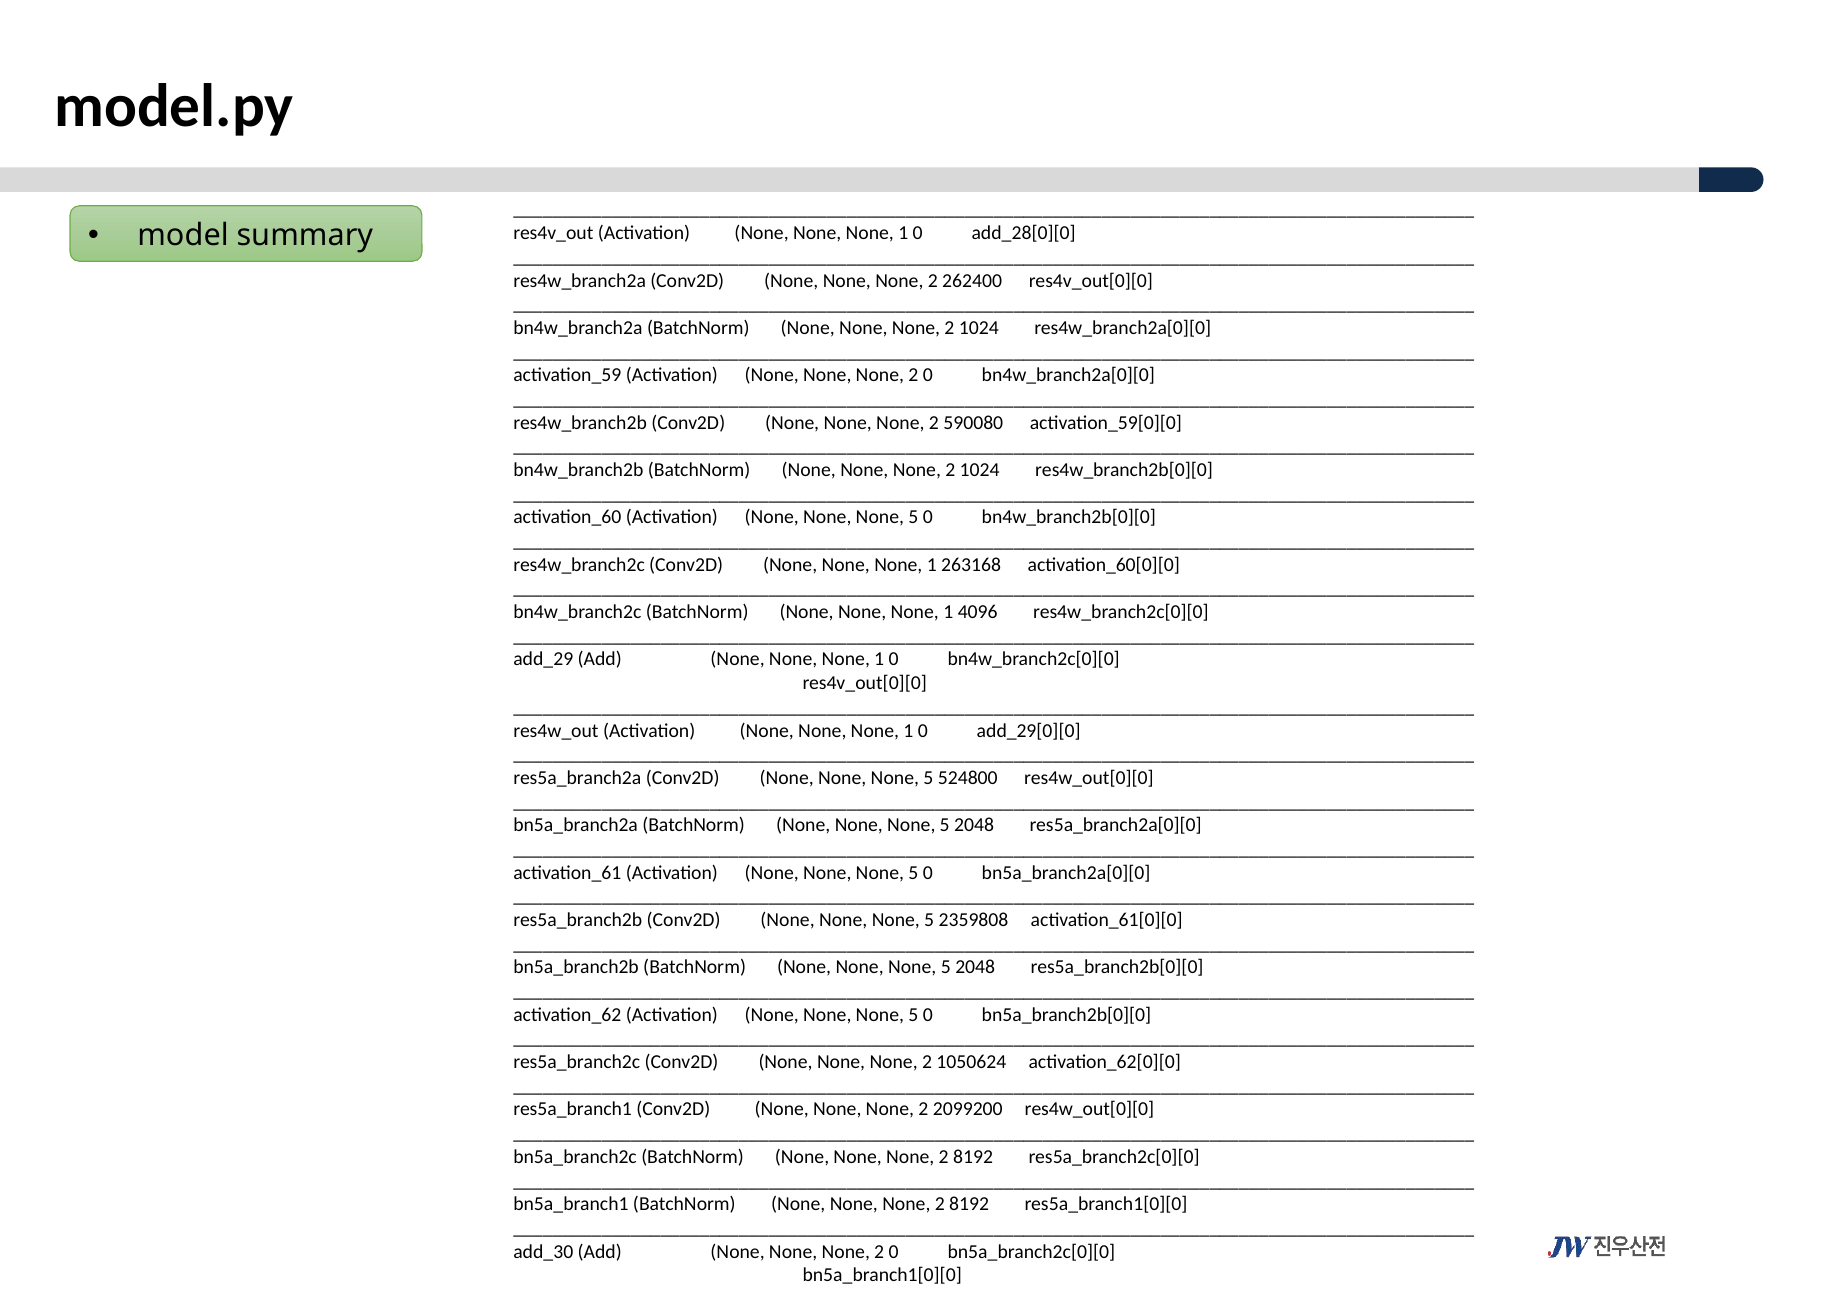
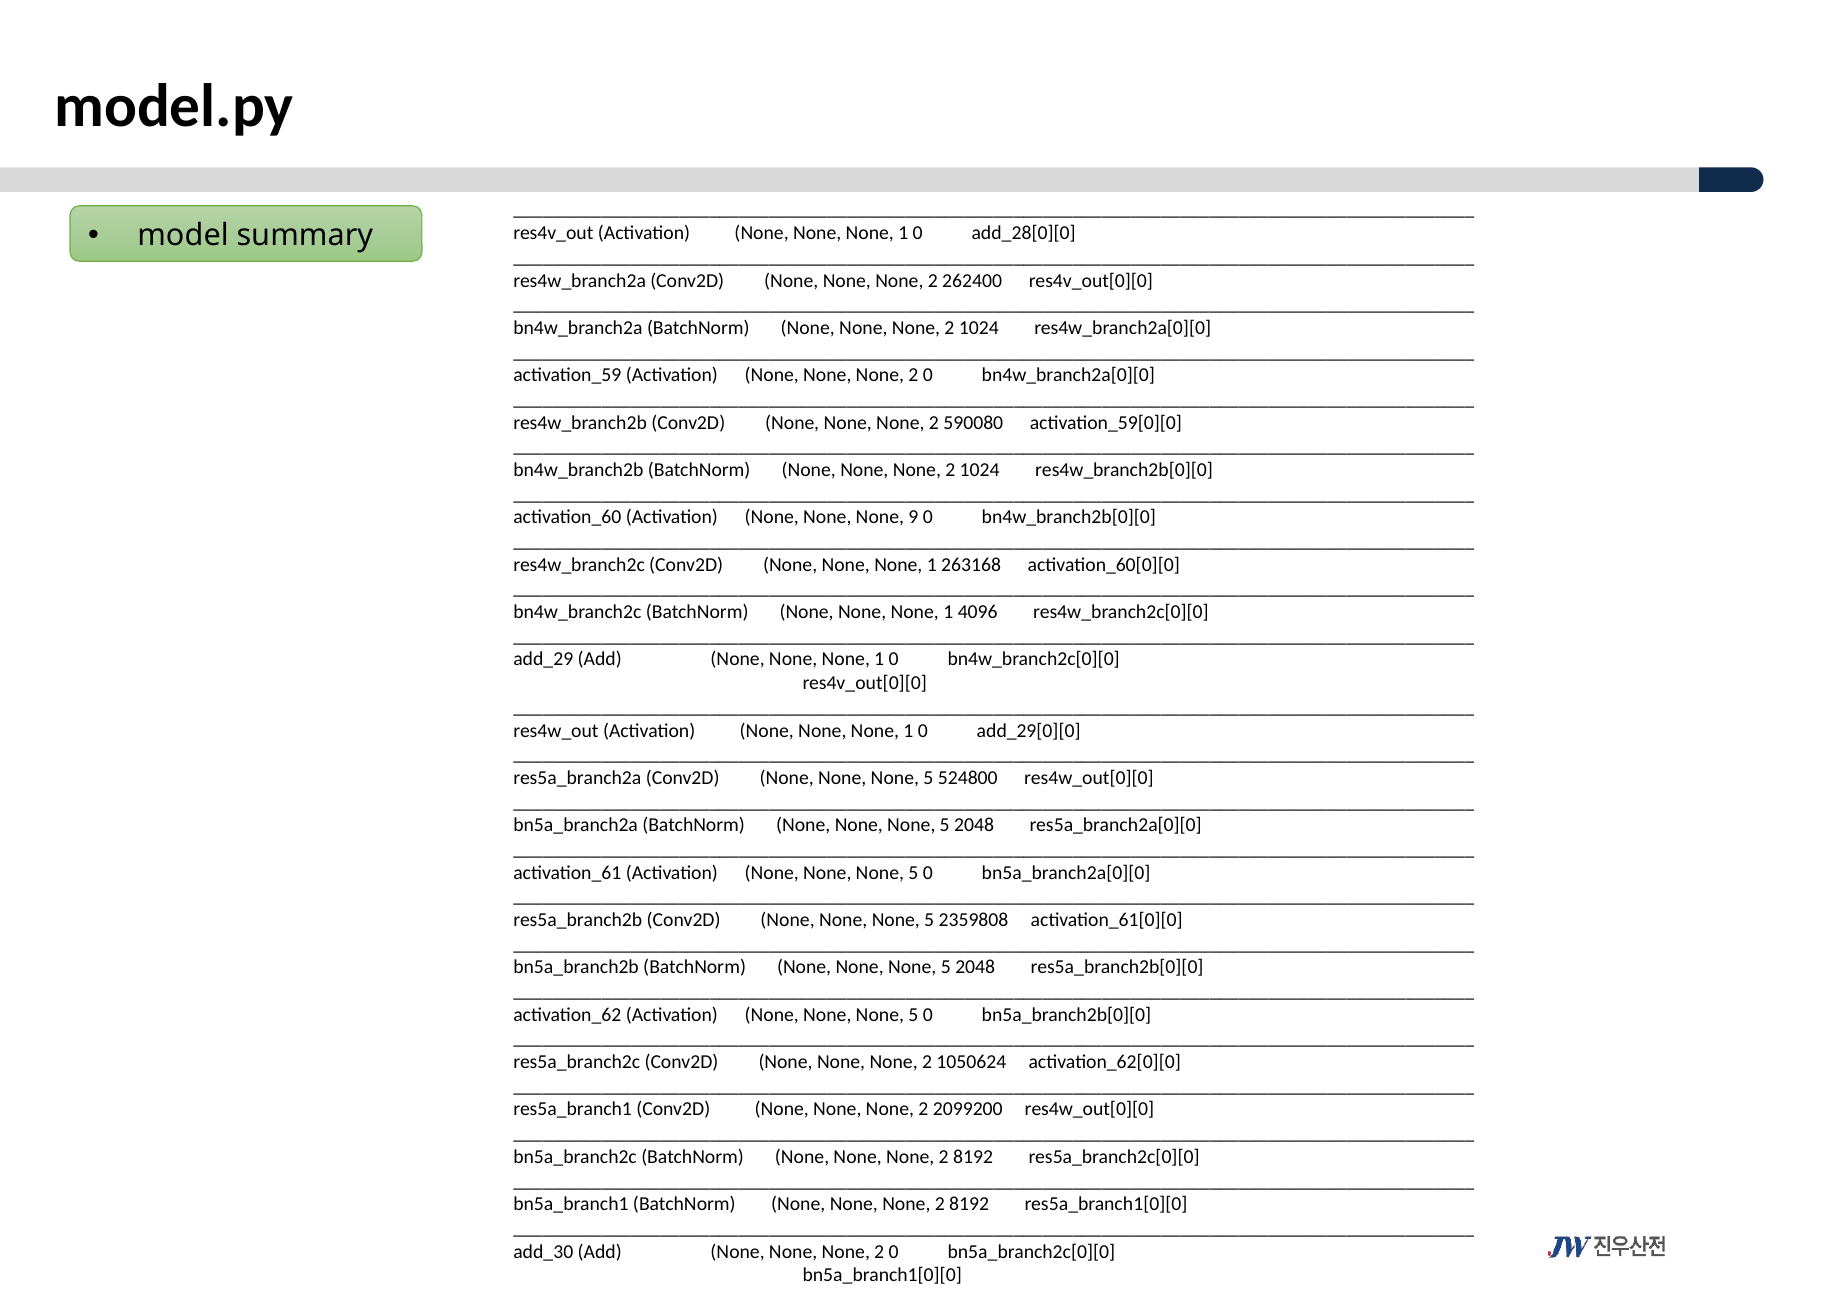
5 at (913, 517): 5 -> 9
